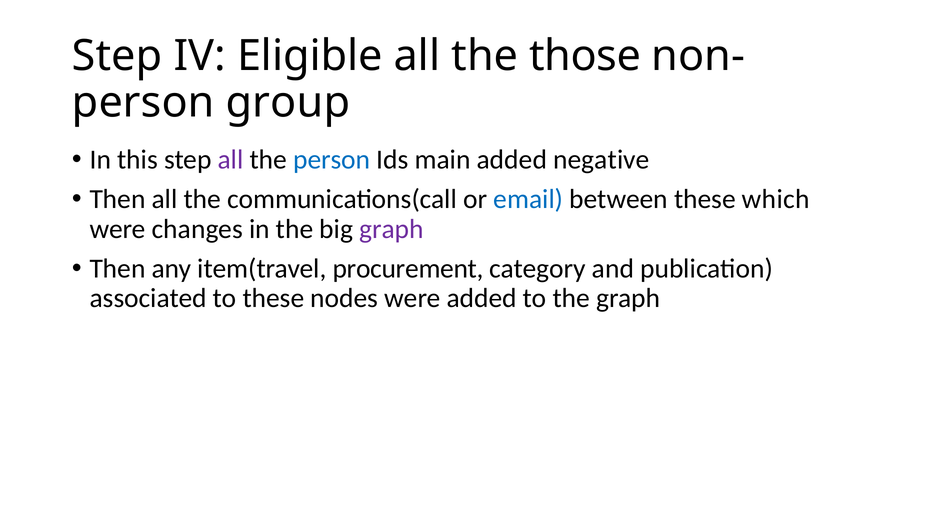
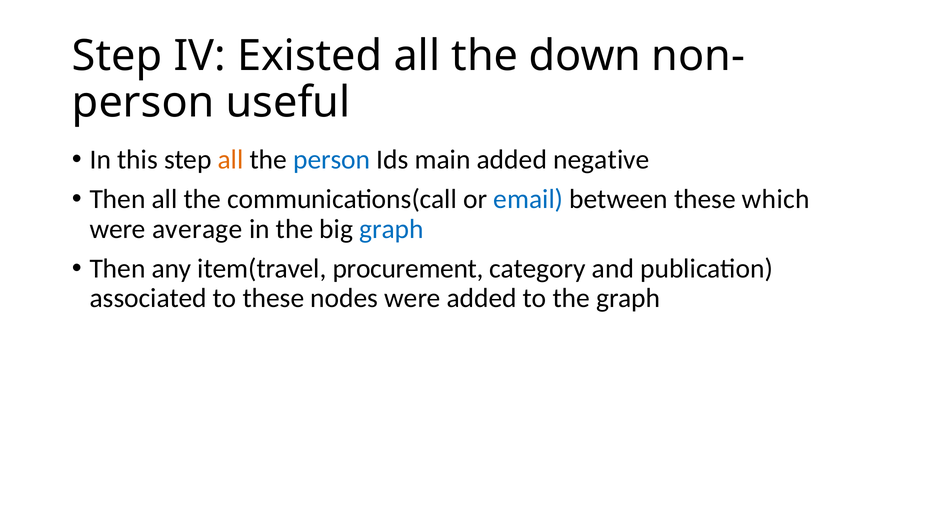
Eligible: Eligible -> Existed
those: those -> down
group: group -> useful
all at (231, 160) colour: purple -> orange
changes: changes -> average
graph at (391, 229) colour: purple -> blue
